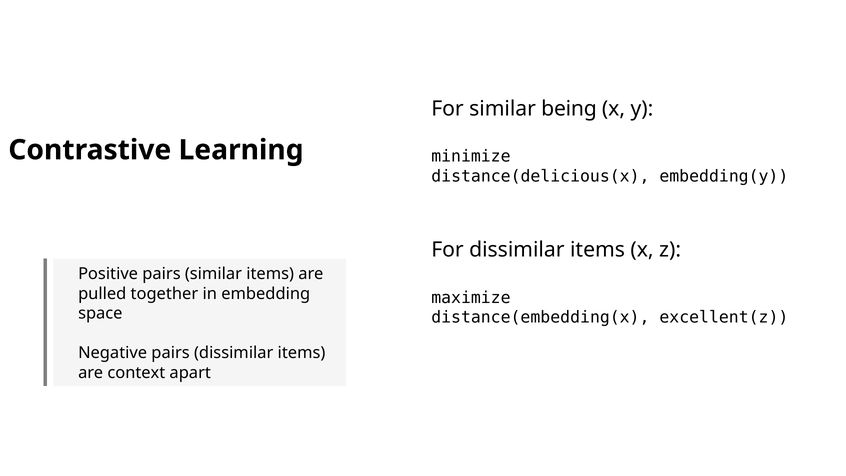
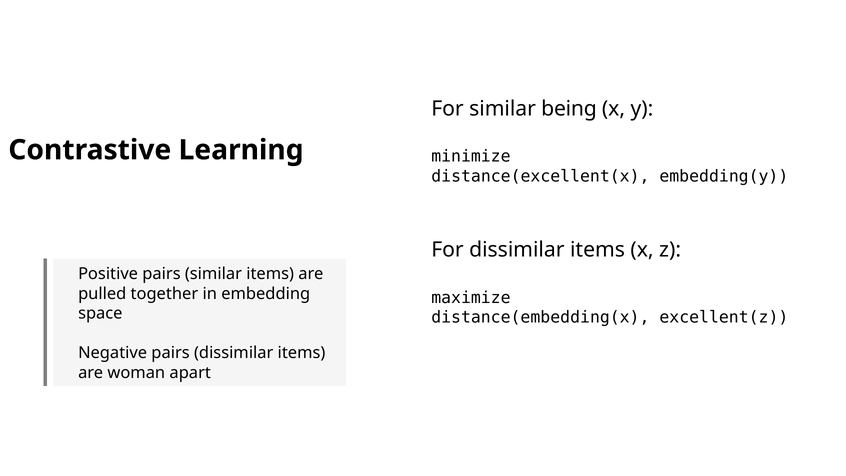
distance(delicious(x: distance(delicious(x -> distance(excellent(x
context: context -> woman
